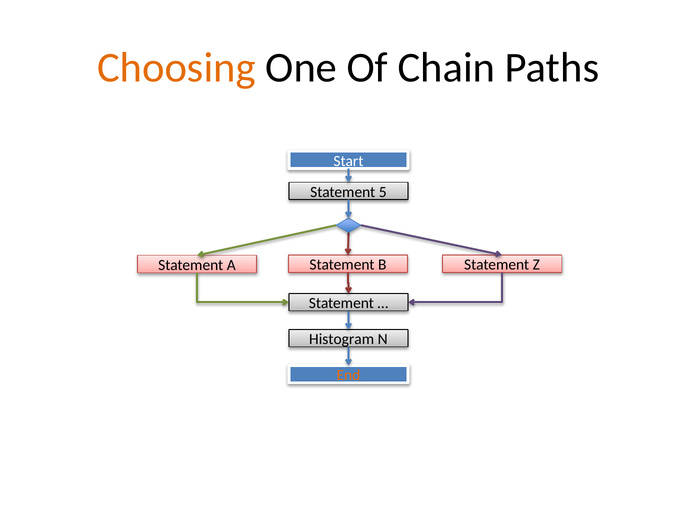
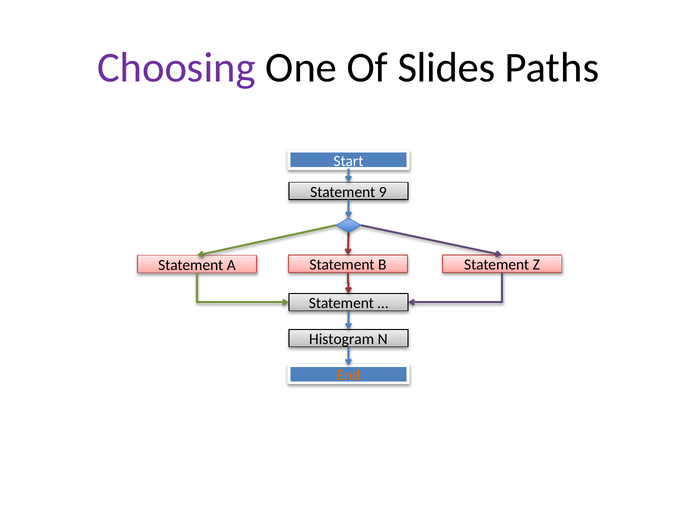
Choosing colour: orange -> purple
Chain: Chain -> Slides
5: 5 -> 9
